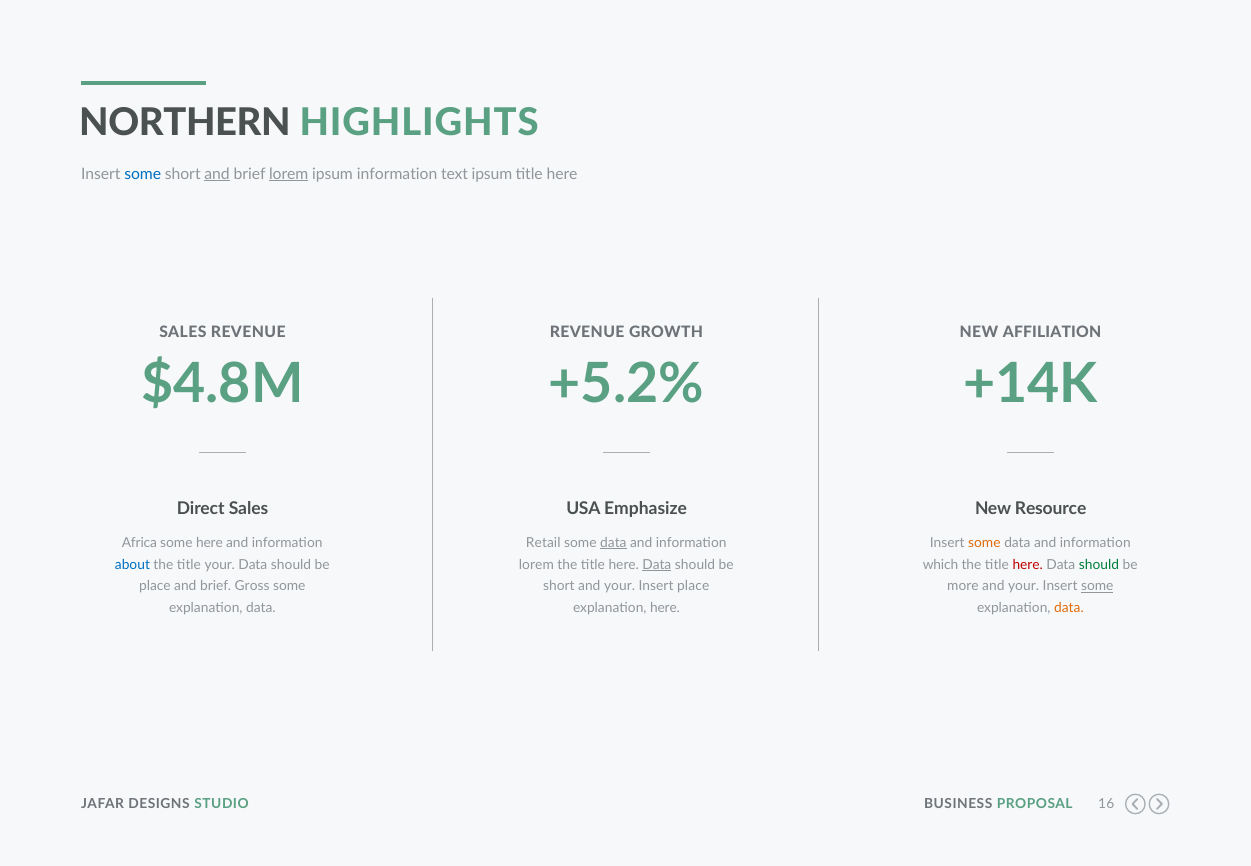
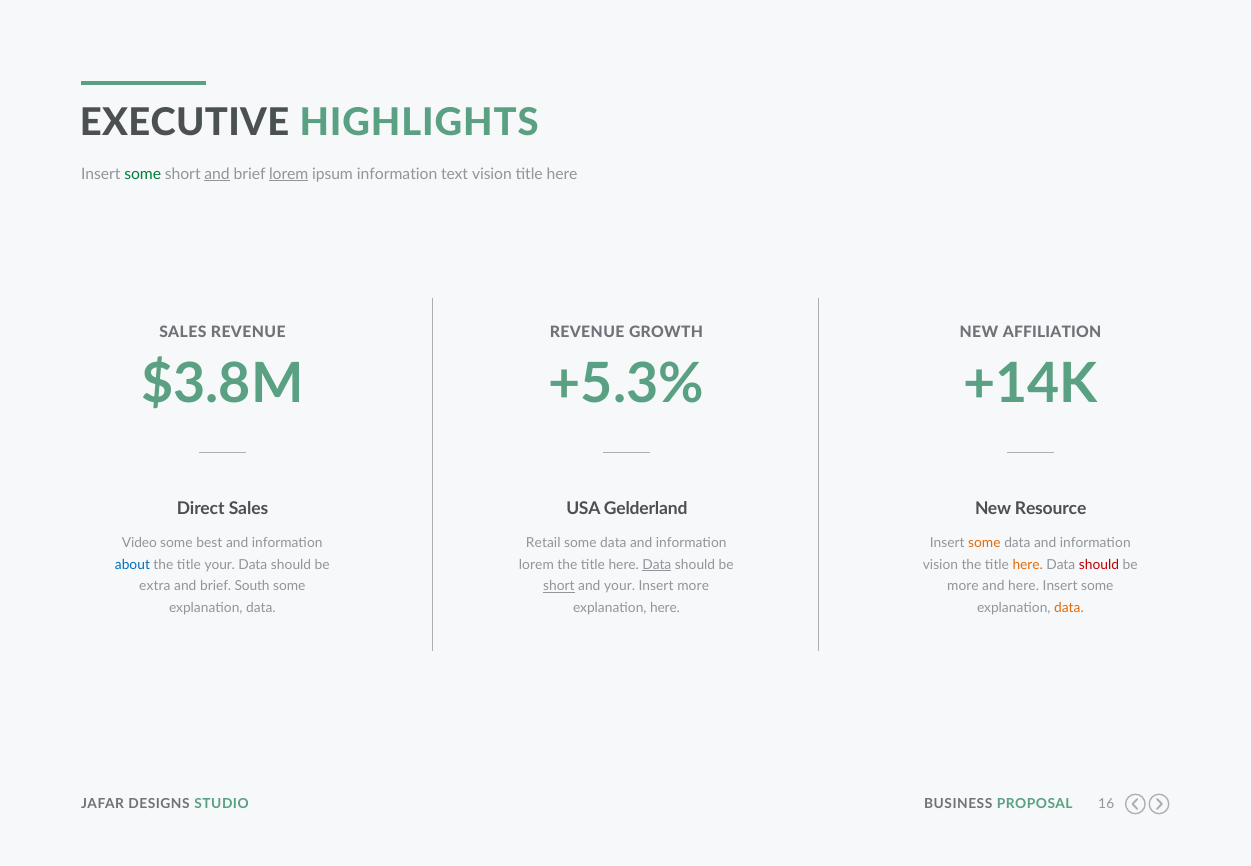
NORTHERN: NORTHERN -> EXECUTIVE
some at (143, 174) colour: blue -> green
text ipsum: ipsum -> vision
$4.8M: $4.8M -> $3.8M
+5.2%: +5.2% -> +5.3%
Emphasize: Emphasize -> Gelderland
Africa: Africa -> Video
some here: here -> best
data at (613, 543) underline: present -> none
which at (941, 565): which -> vision
here at (1028, 565) colour: red -> orange
should at (1099, 565) colour: green -> red
place at (155, 586): place -> extra
Gross: Gross -> South
short at (559, 586) underline: none -> present
Insert place: place -> more
your at (1024, 586): your -> here
some at (1097, 586) underline: present -> none
